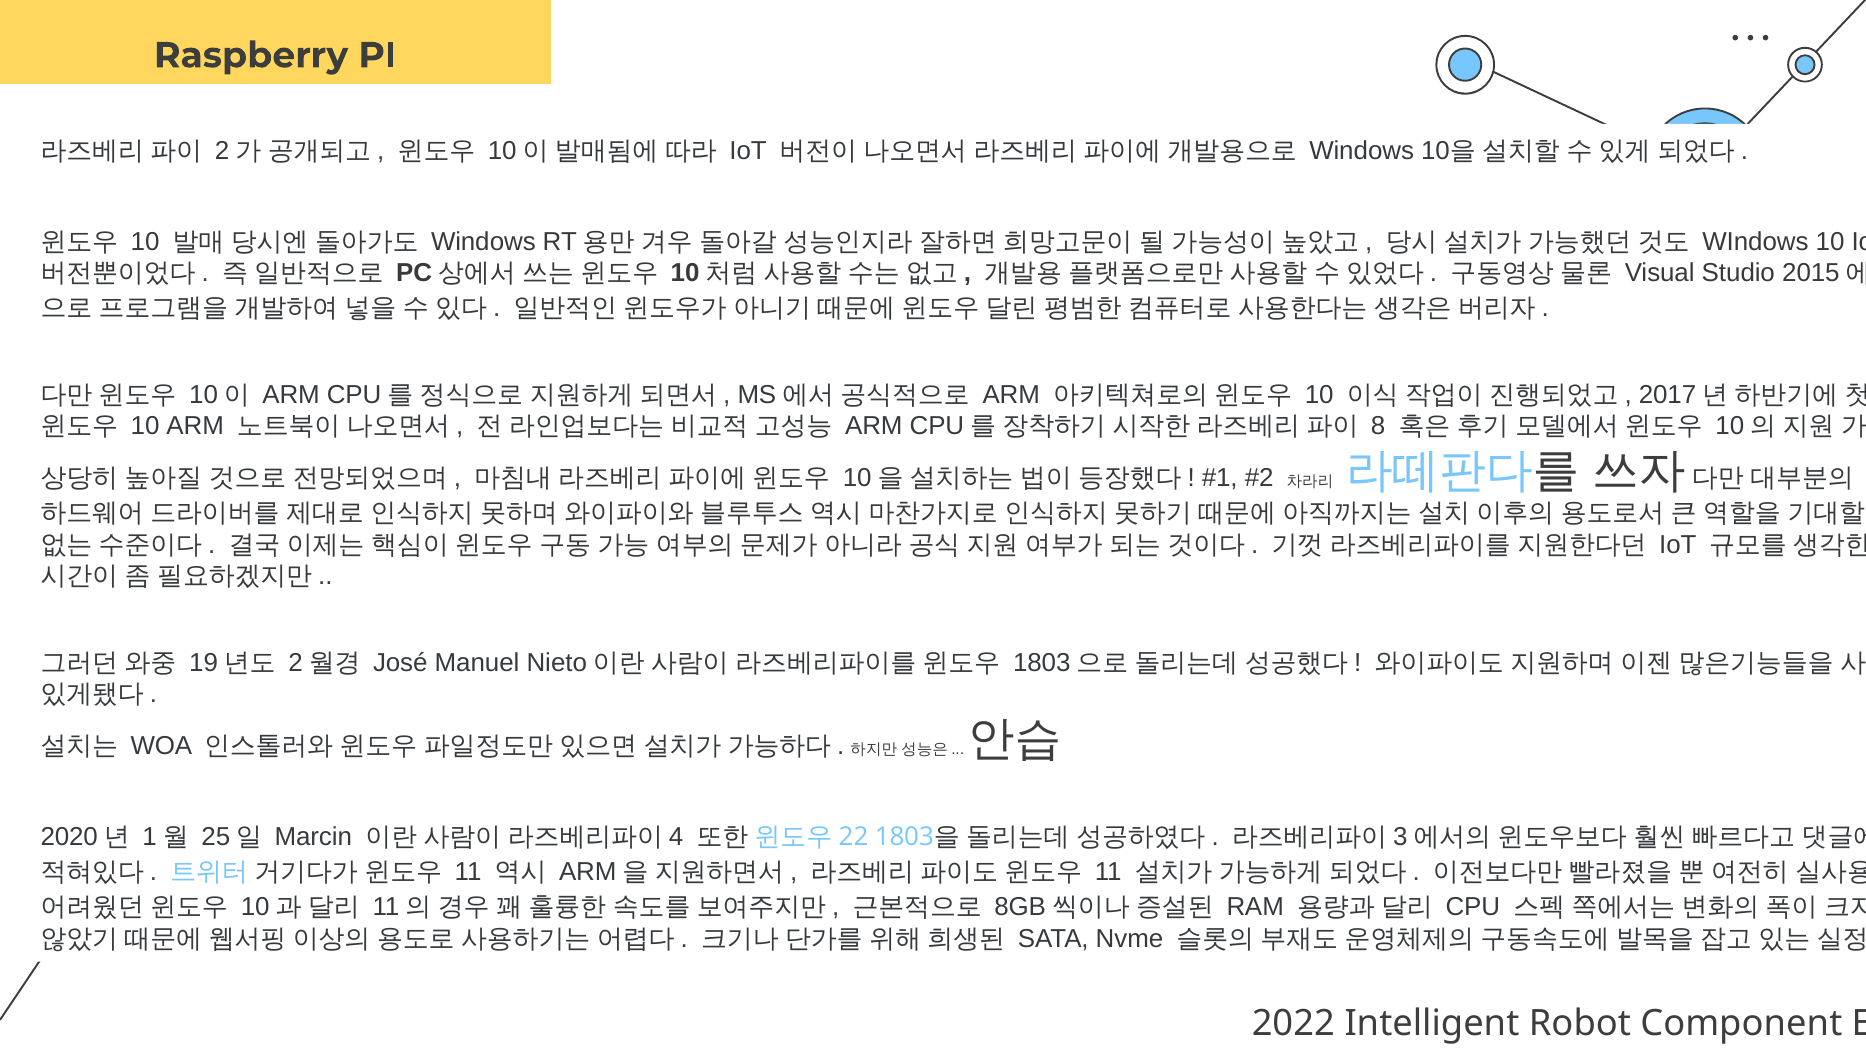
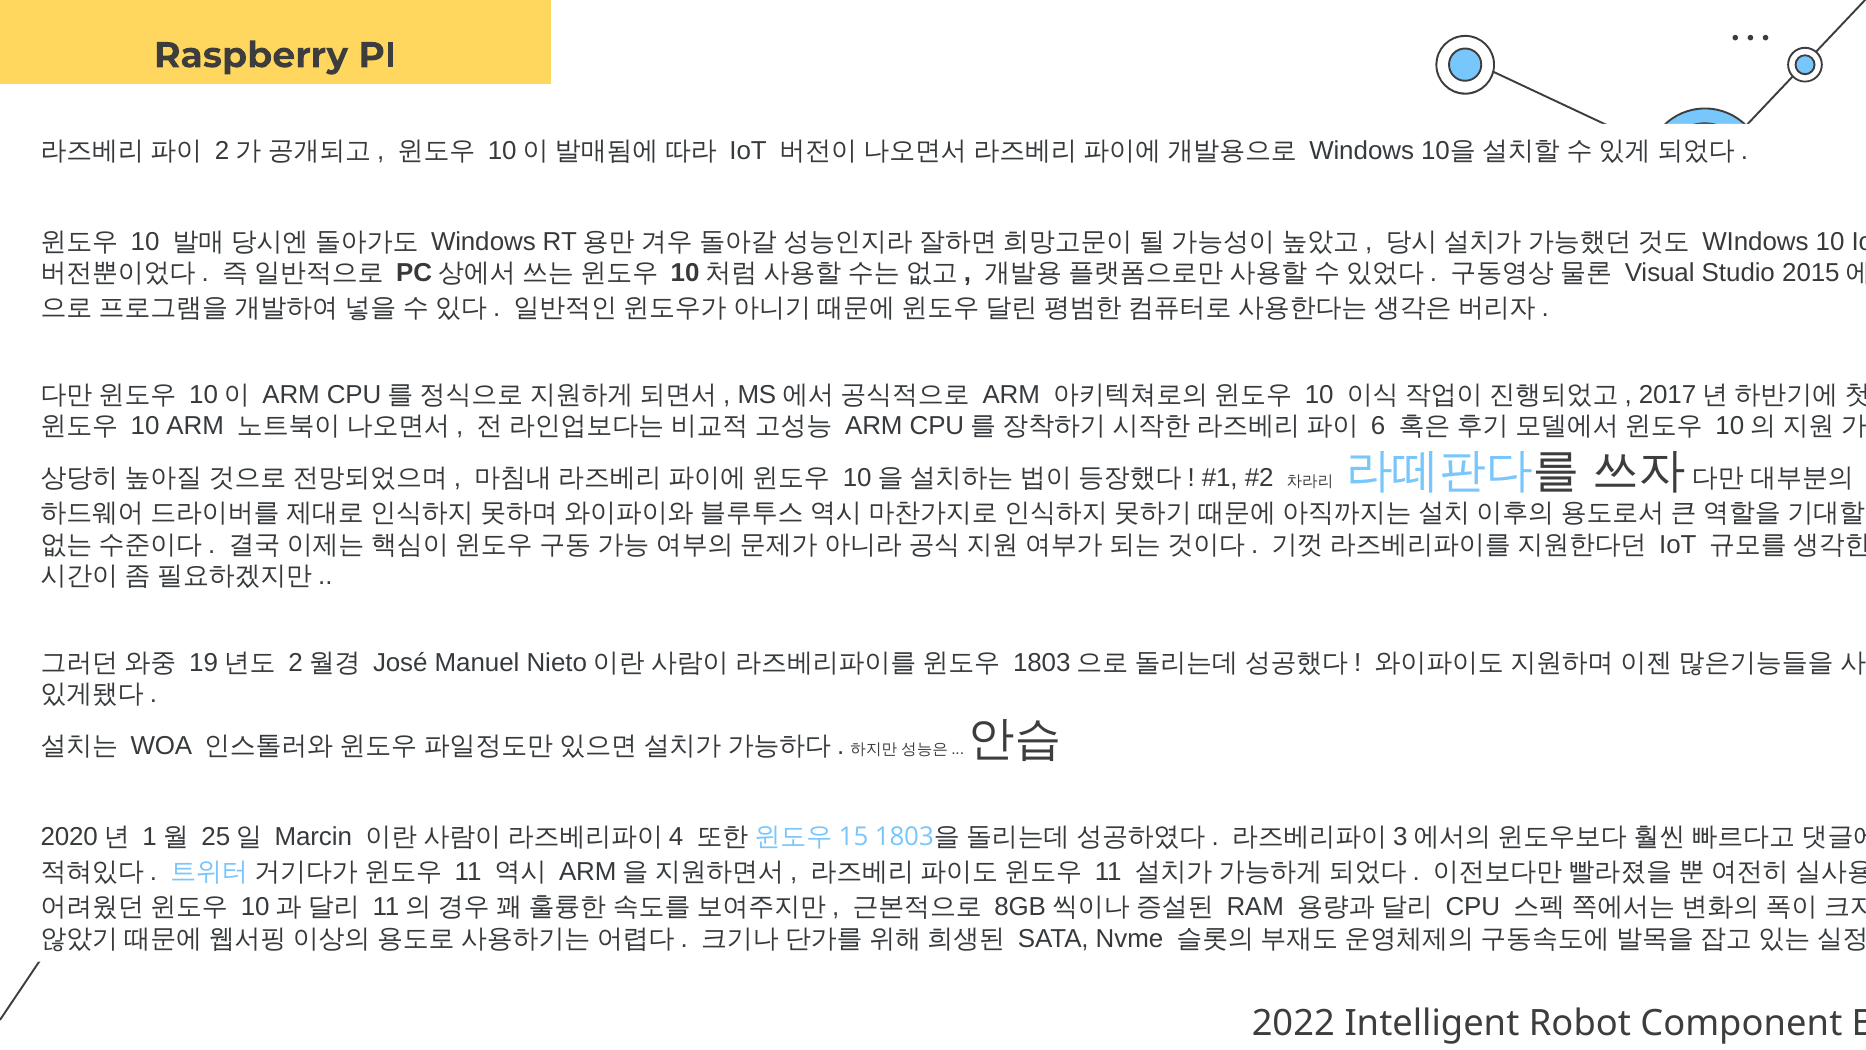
8: 8 -> 6
22: 22 -> 15
